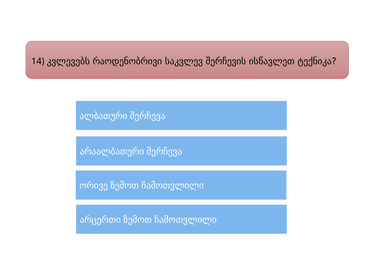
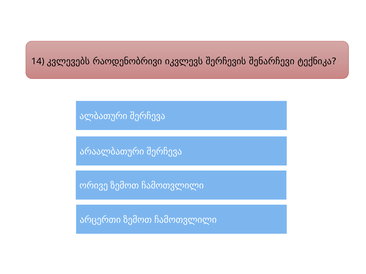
საკვლევ: საკვლევ -> იკვლევს
ისწავლეთ: ისწავლეთ -> შენარჩევი
